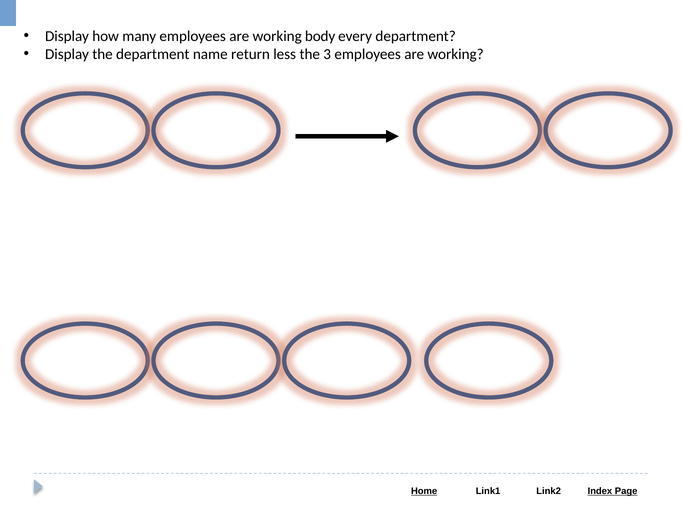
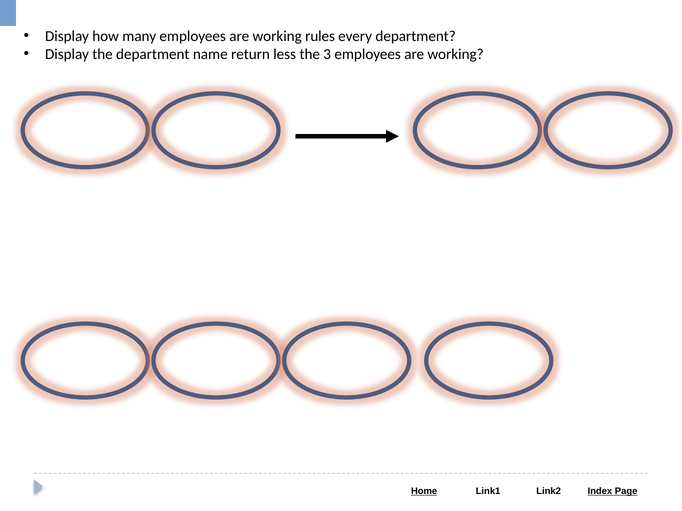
body: body -> rules
